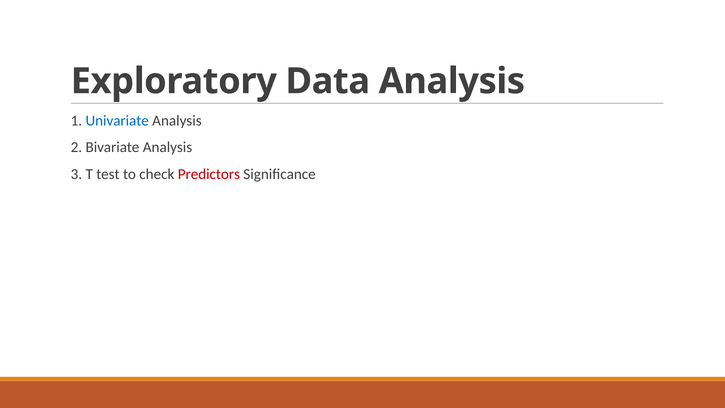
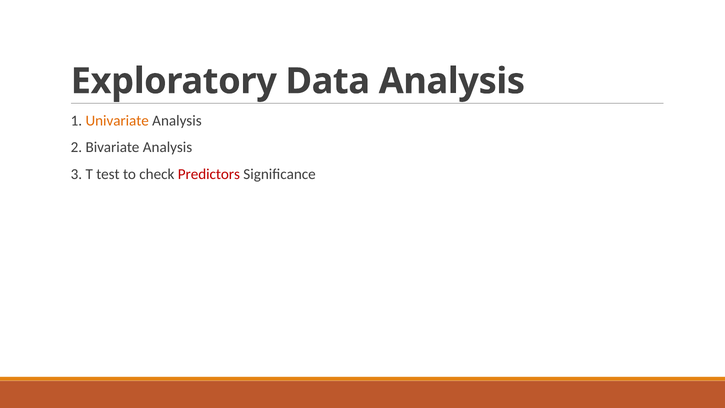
Univariate colour: blue -> orange
